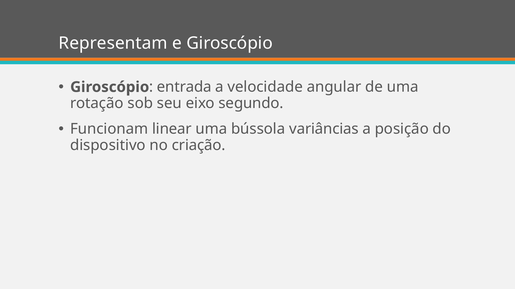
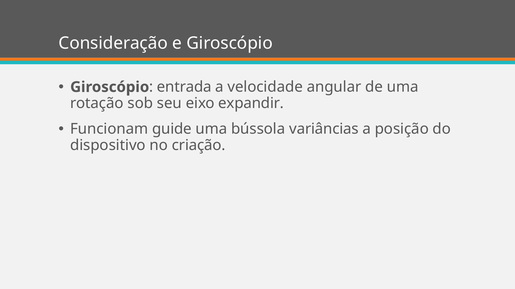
Representam: Representam -> Consideração
segundo: segundo -> expandir
linear: linear -> guide
